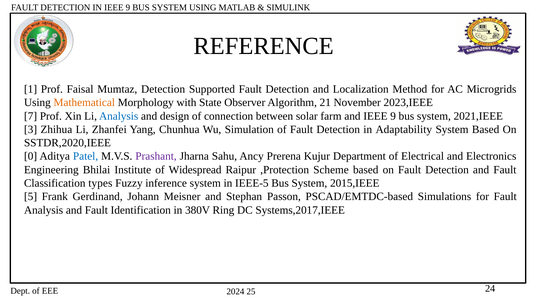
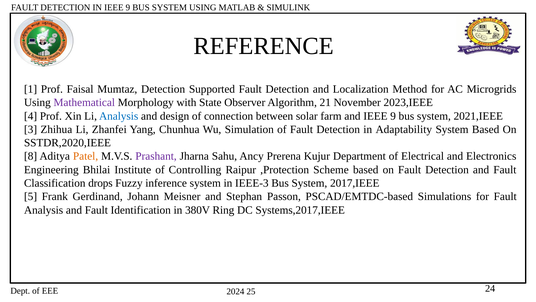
Mathematical colour: orange -> purple
7: 7 -> 4
0: 0 -> 8
Patel colour: blue -> orange
Widespread: Widespread -> Controlling
types: types -> drops
IEEE-5: IEEE-5 -> IEEE-3
2015,IEEE: 2015,IEEE -> 2017,IEEE
